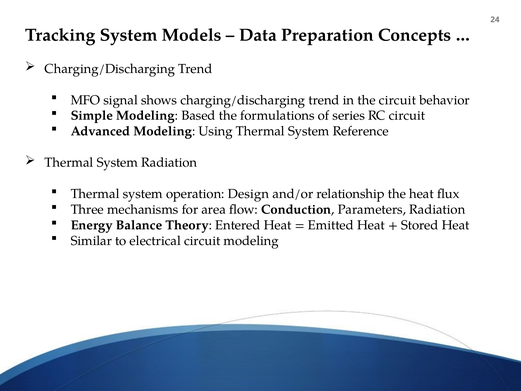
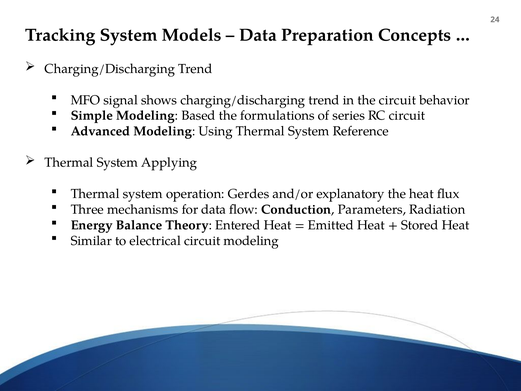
System Radiation: Radiation -> Applying
Design: Design -> Gerdes
relationship: relationship -> explanatory
for area: area -> data
